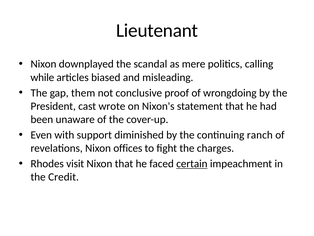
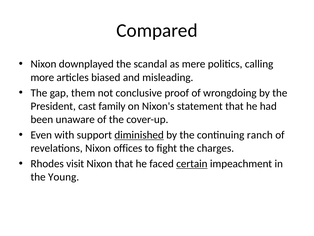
Lieutenant: Lieutenant -> Compared
while: while -> more
wrote: wrote -> family
diminished underline: none -> present
Credit: Credit -> Young
